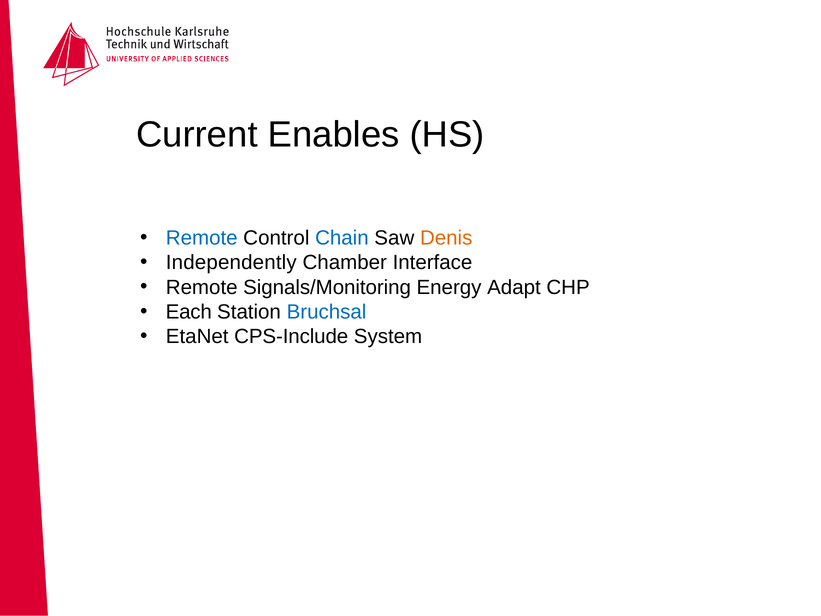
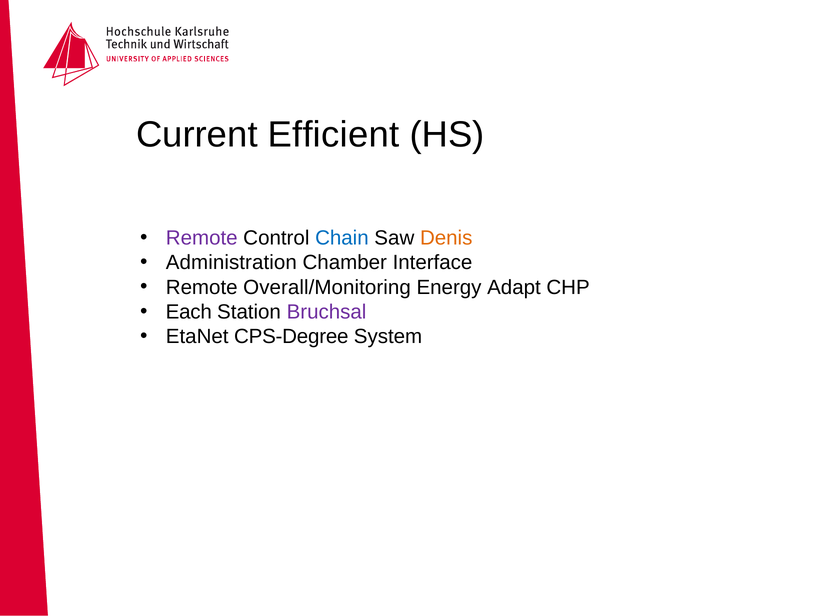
Enables: Enables -> Efficient
Remote at (202, 238) colour: blue -> purple
Independently: Independently -> Administration
Signals/Monitoring: Signals/Monitoring -> Overall/Monitoring
Bruchsal colour: blue -> purple
CPS-Include: CPS-Include -> CPS-Degree
